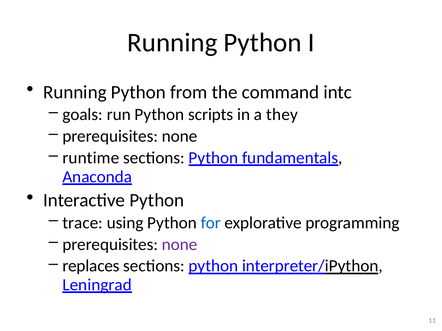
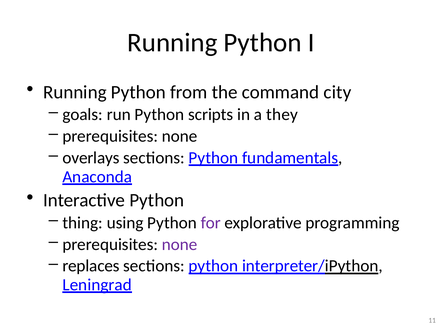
intc: intc -> city
runtime: runtime -> overlays
trace: trace -> thing
for colour: blue -> purple
